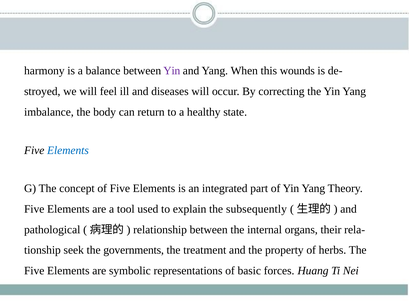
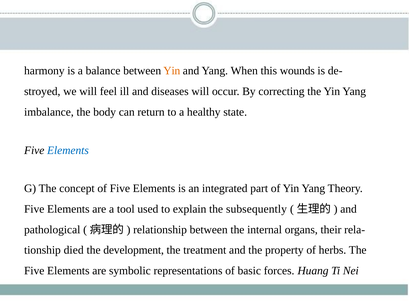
Yin at (172, 71) colour: purple -> orange
seek: seek -> died
governments: governments -> development
